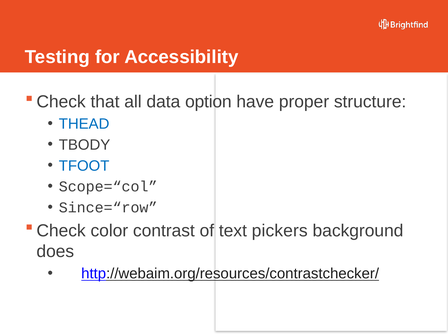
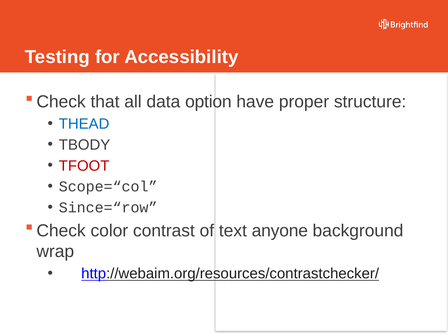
TFOOT colour: blue -> red
pickers: pickers -> anyone
does: does -> wrap
